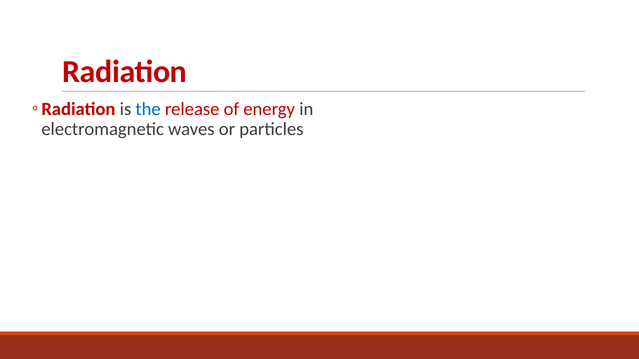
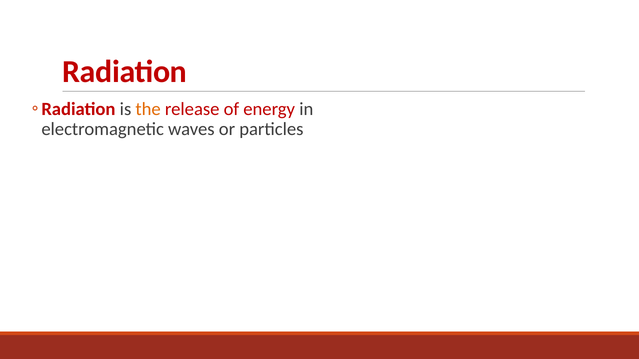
the colour: blue -> orange
